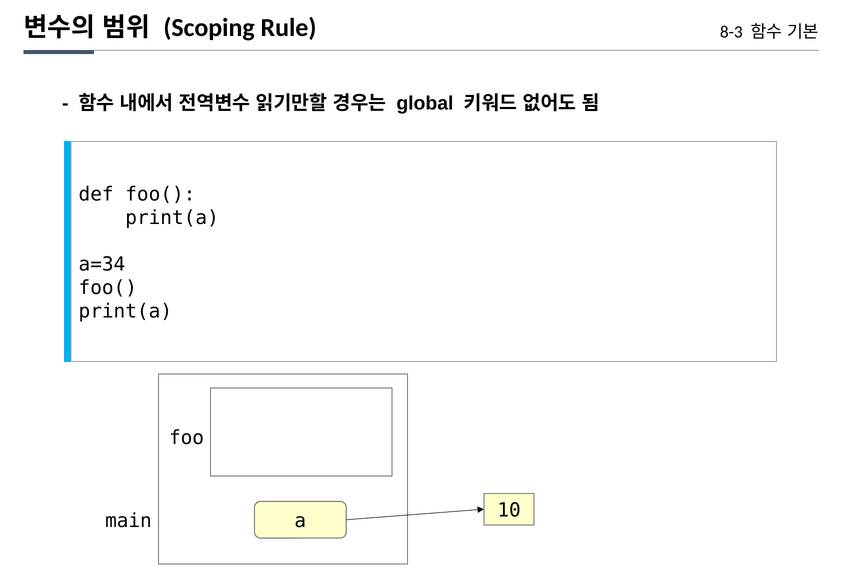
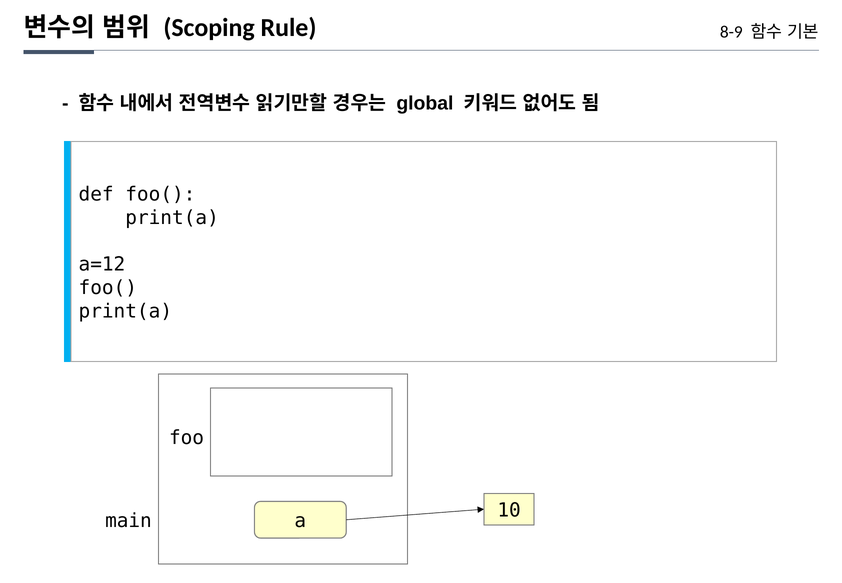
8-3: 8-3 -> 8-9
a=34: a=34 -> a=12
